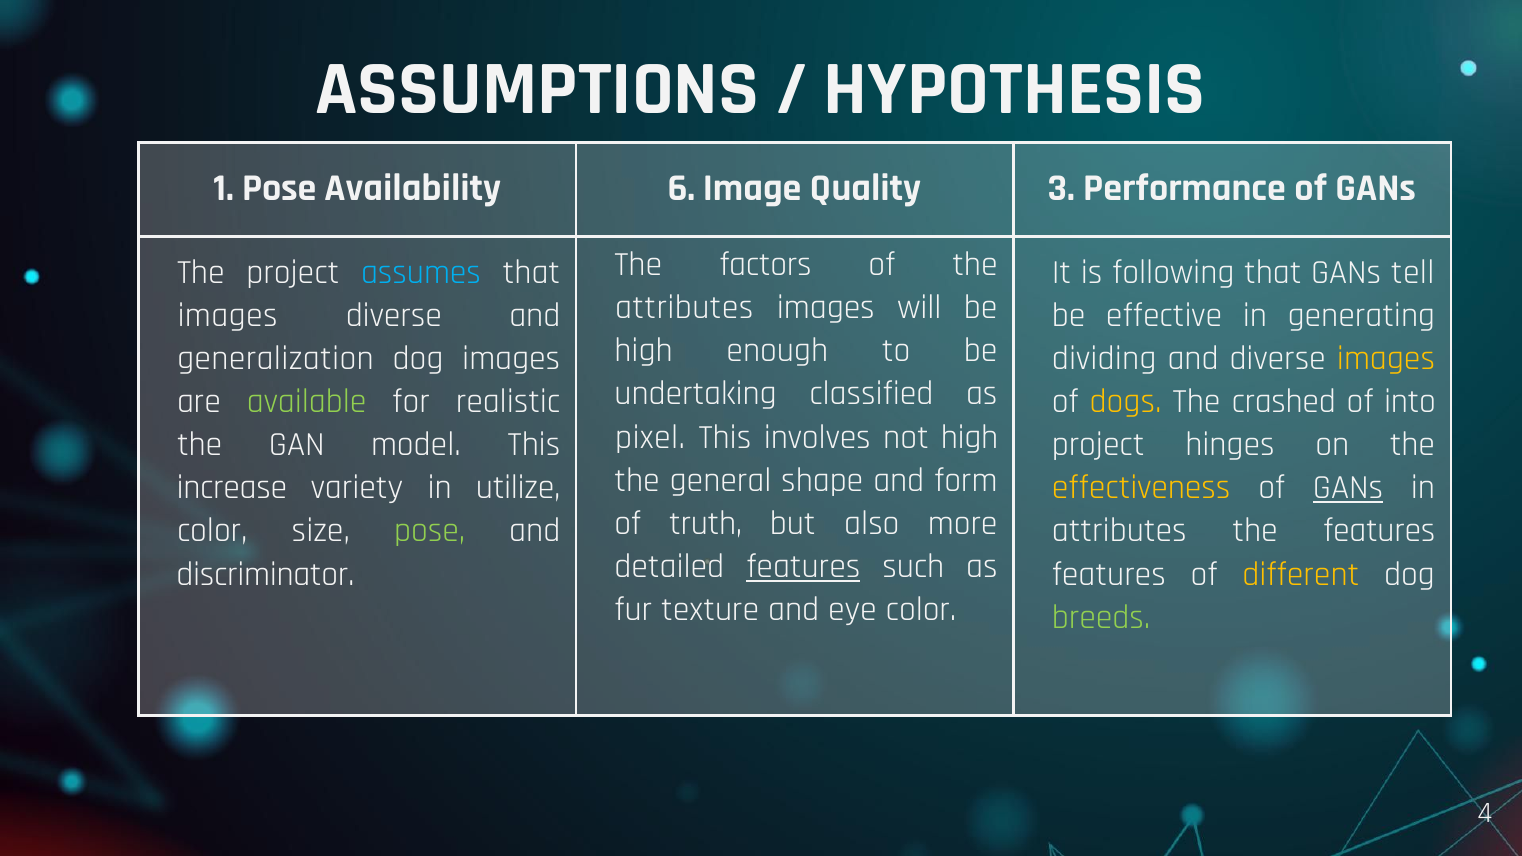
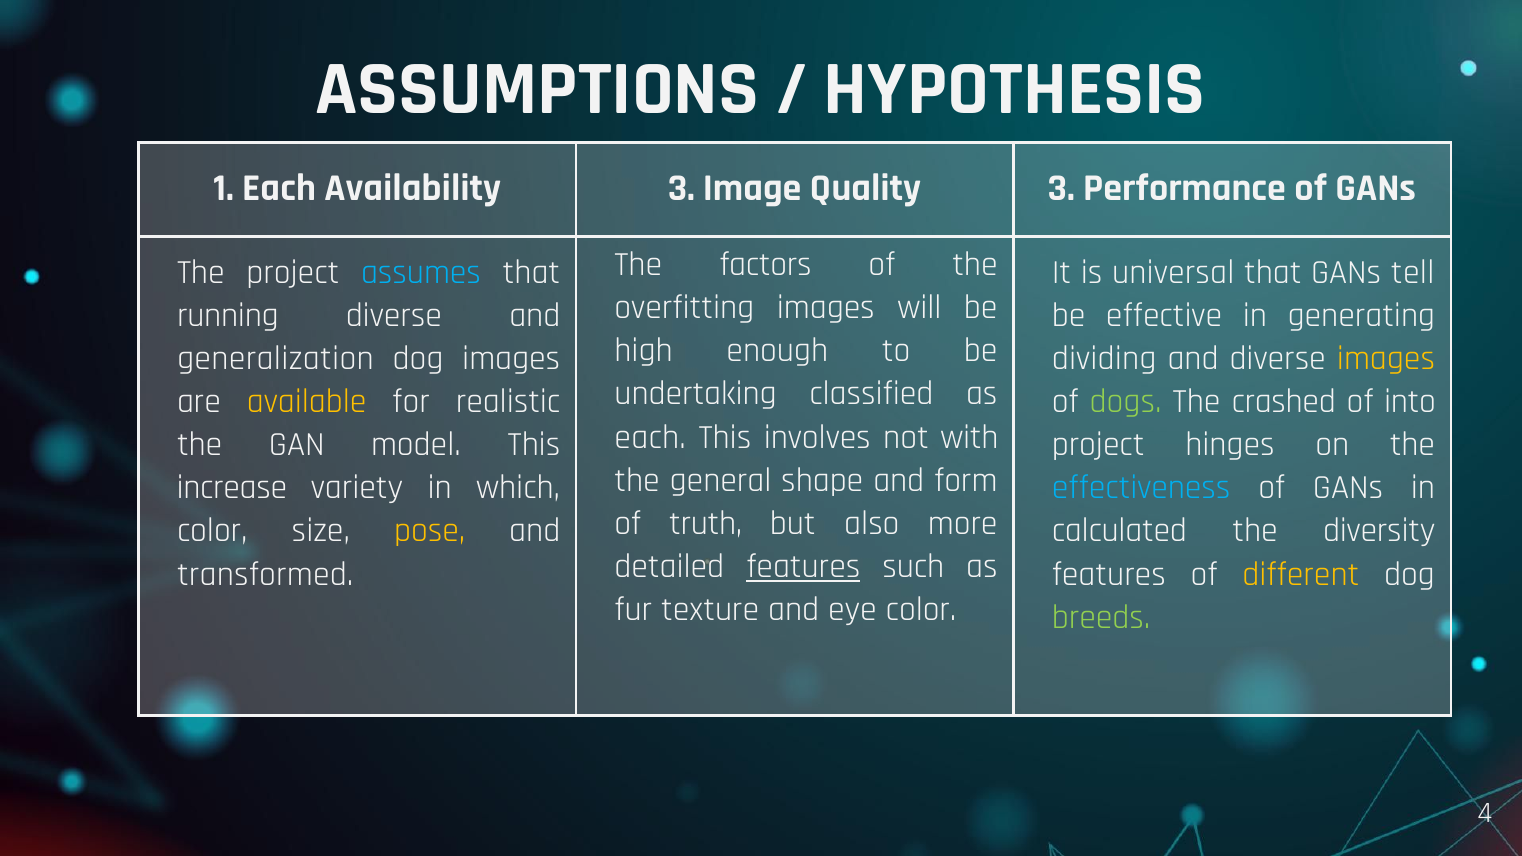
1 Pose: Pose -> Each
Availability 6: 6 -> 3
following: following -> universal
attributes at (684, 308): attributes -> overfitting
images at (228, 315): images -> running
available colour: light green -> yellow
dogs colour: yellow -> light green
pixel at (650, 437): pixel -> each
not high: high -> with
utilize: utilize -> which
effectiveness colour: yellow -> light blue
GANs at (1348, 488) underline: present -> none
pose at (430, 531) colour: light green -> yellow
attributes at (1119, 531): attributes -> calculated
the features: features -> diversity
discriminator: discriminator -> transformed
